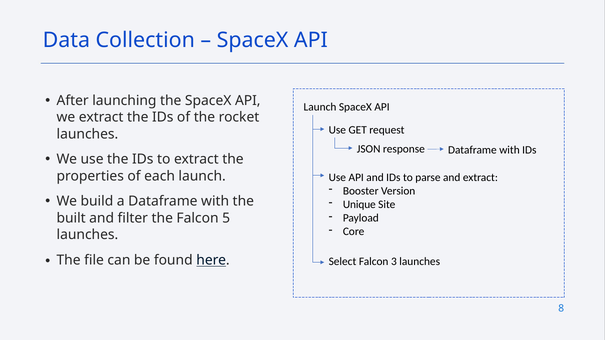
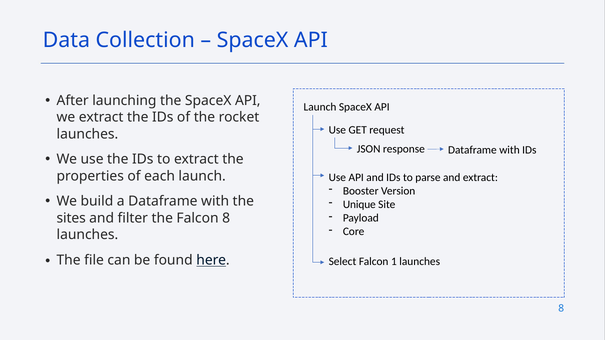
built: built -> sites
Falcon 5: 5 -> 8
3: 3 -> 1
